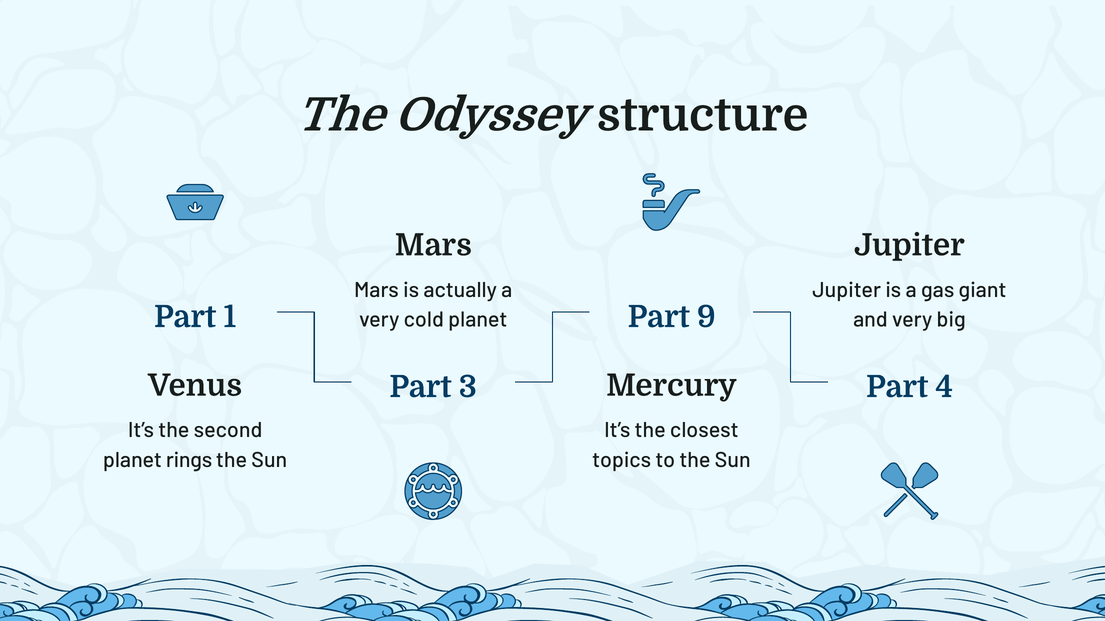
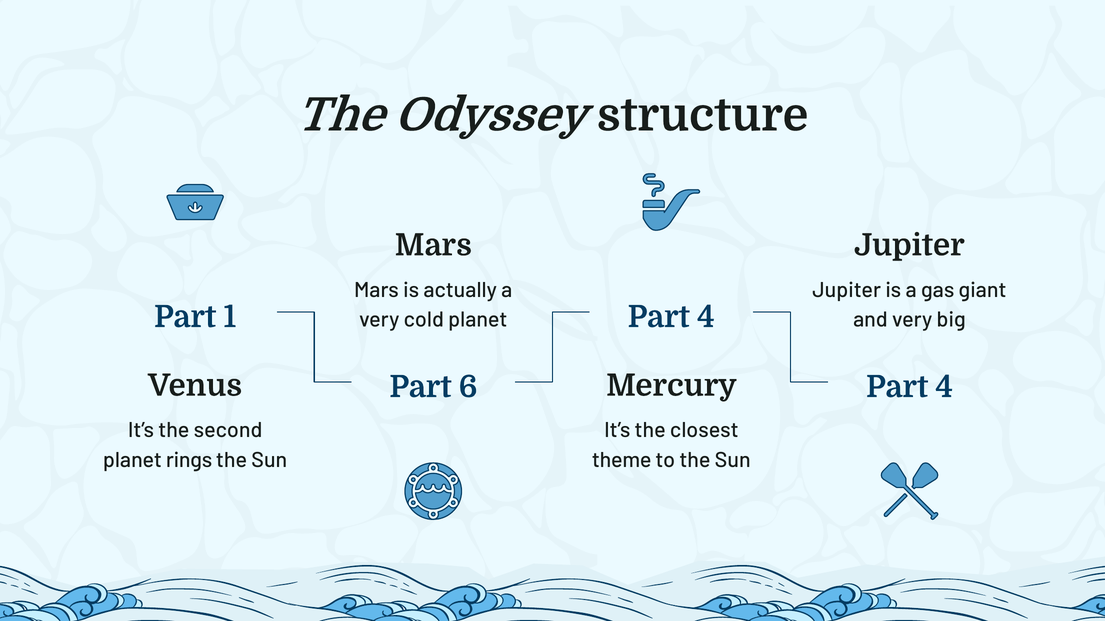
9 at (706, 317): 9 -> 4
3: 3 -> 6
topics: topics -> theme
